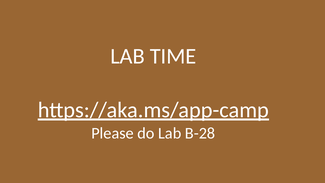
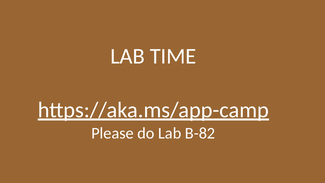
B-28: B-28 -> B-82
